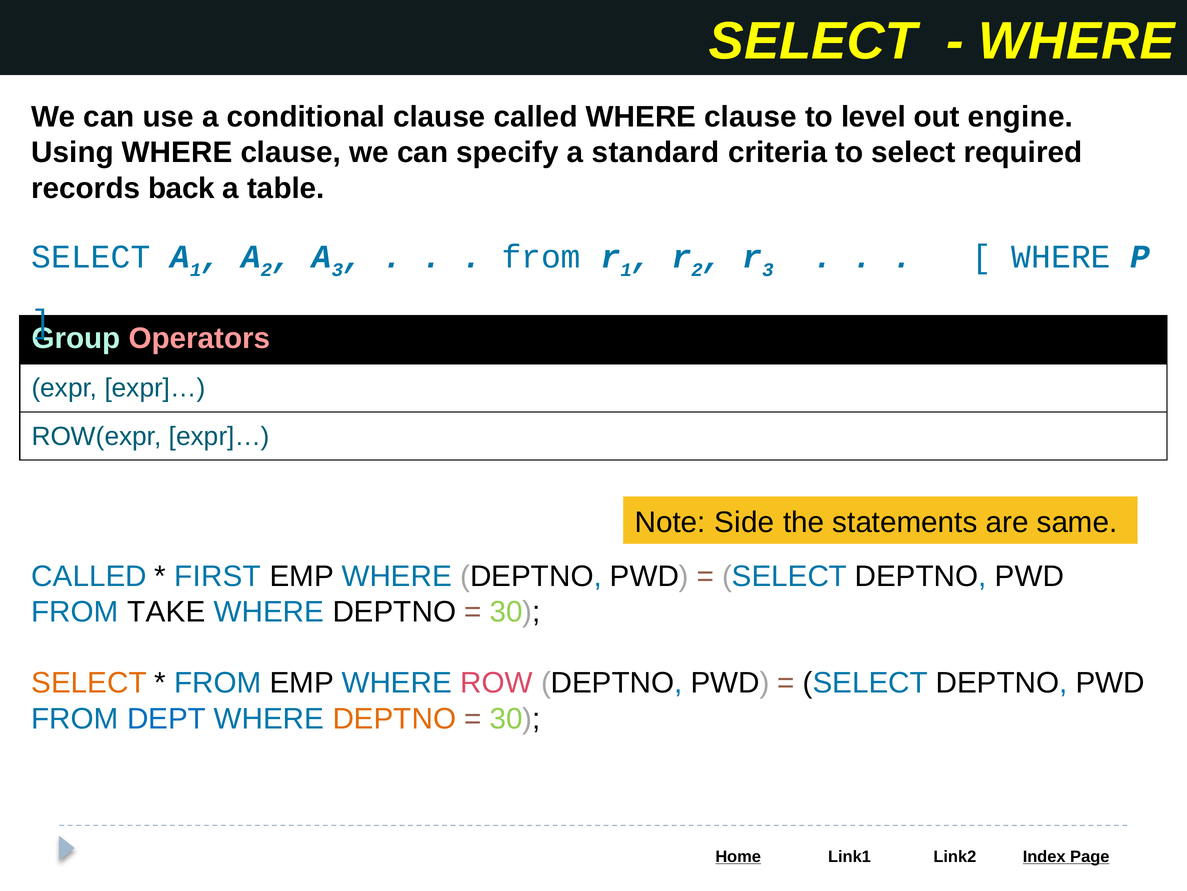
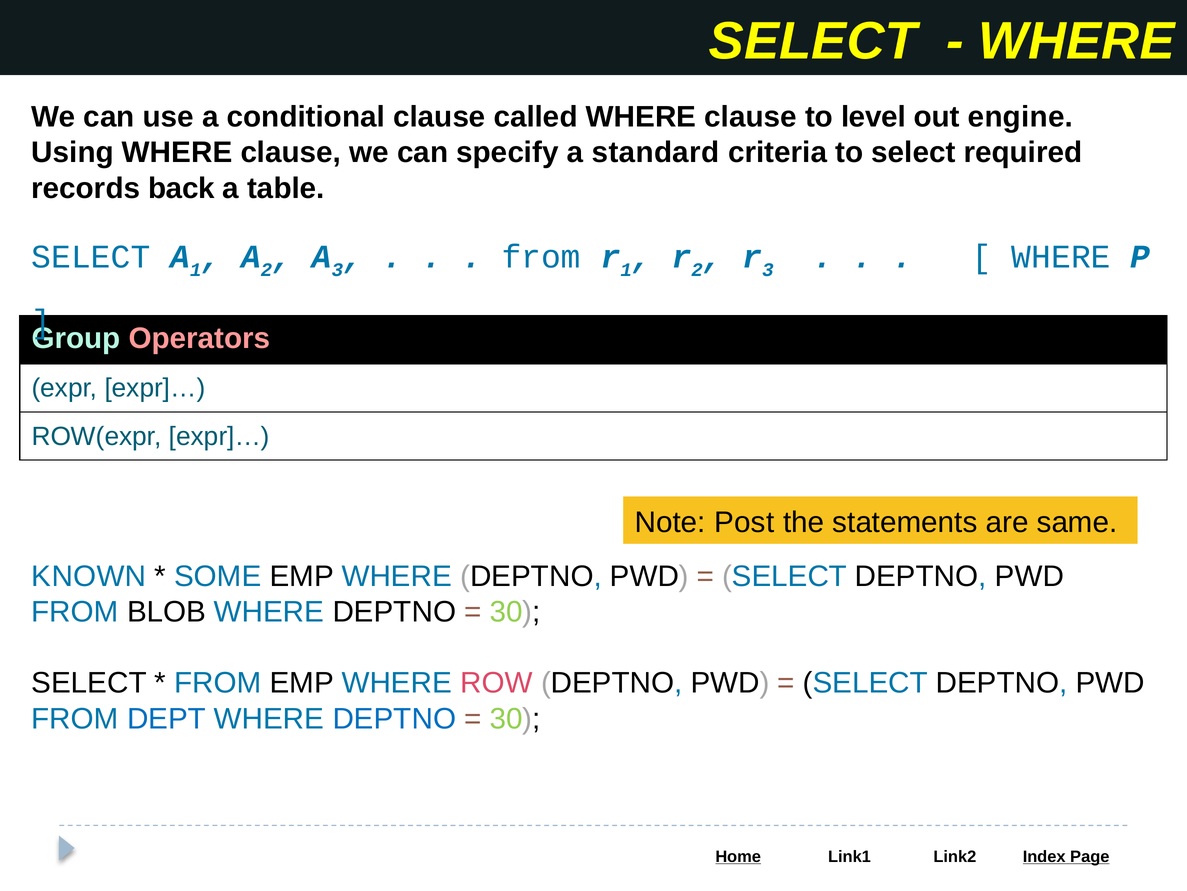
Side: Side -> Post
CALLED at (89, 576): CALLED -> KNOWN
FIRST: FIRST -> SOME
TAKE: TAKE -> BLOB
SELECT at (89, 683) colour: orange -> black
DEPTNO at (394, 718) colour: orange -> blue
